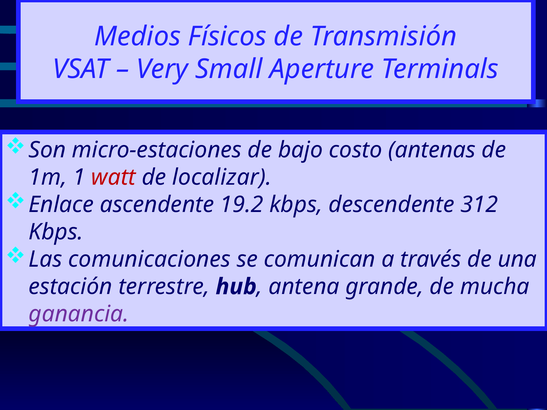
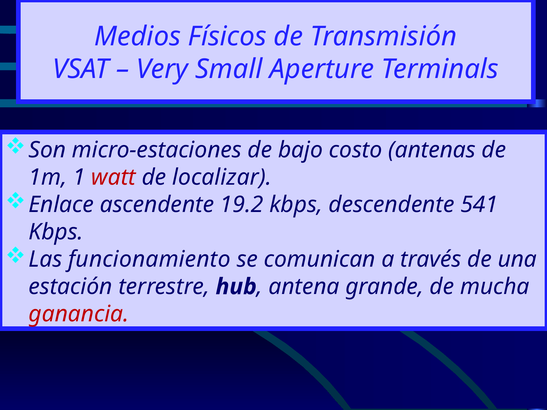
312: 312 -> 541
comunicaciones: comunicaciones -> funcionamiento
ganancia colour: purple -> red
